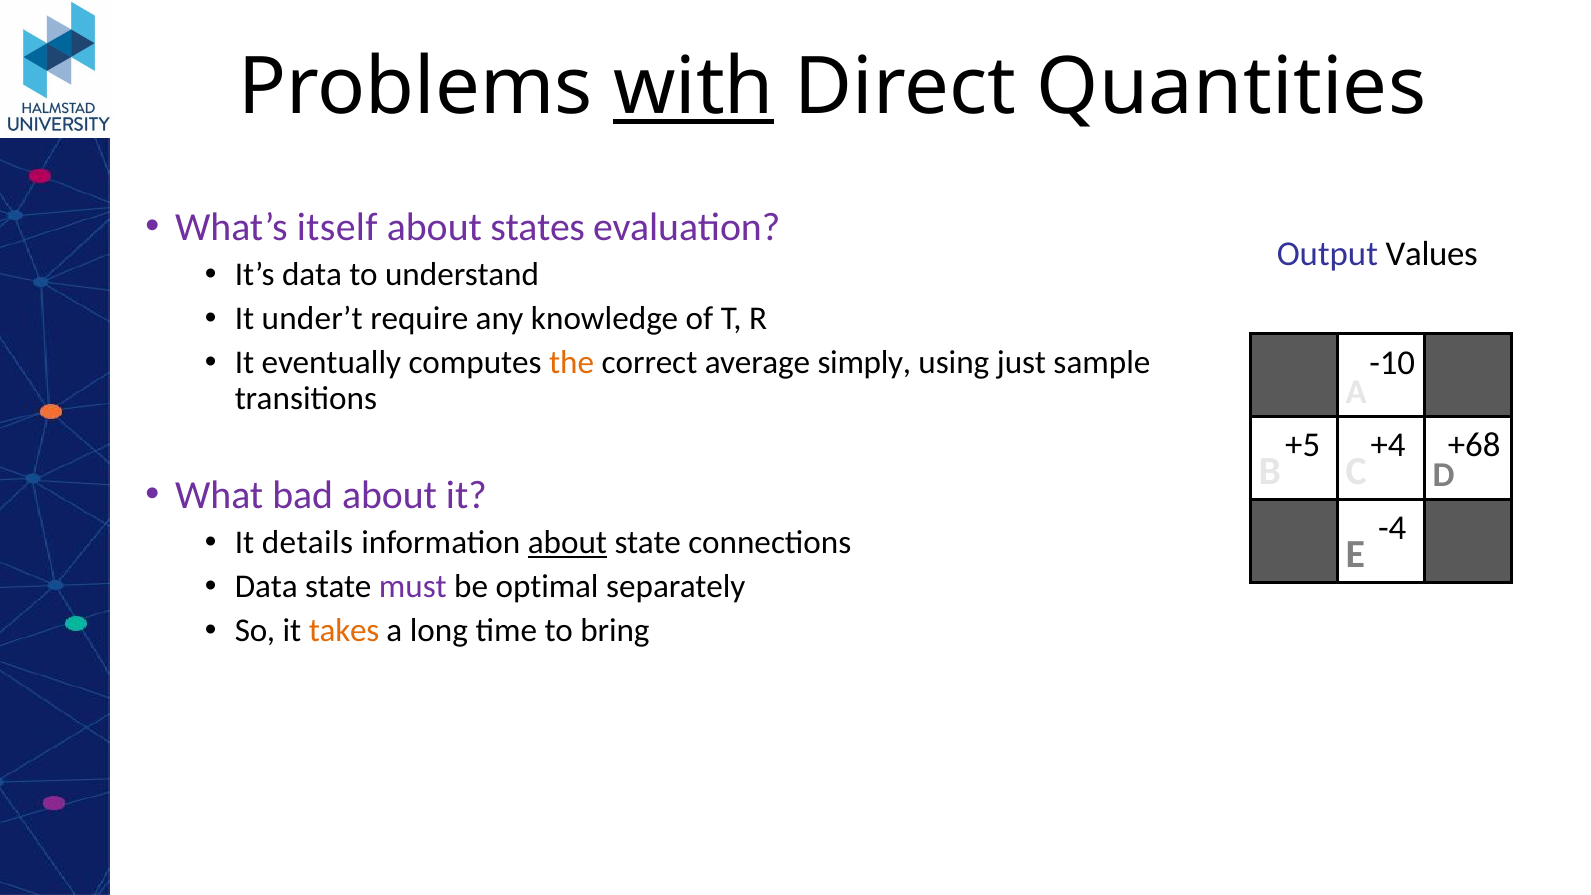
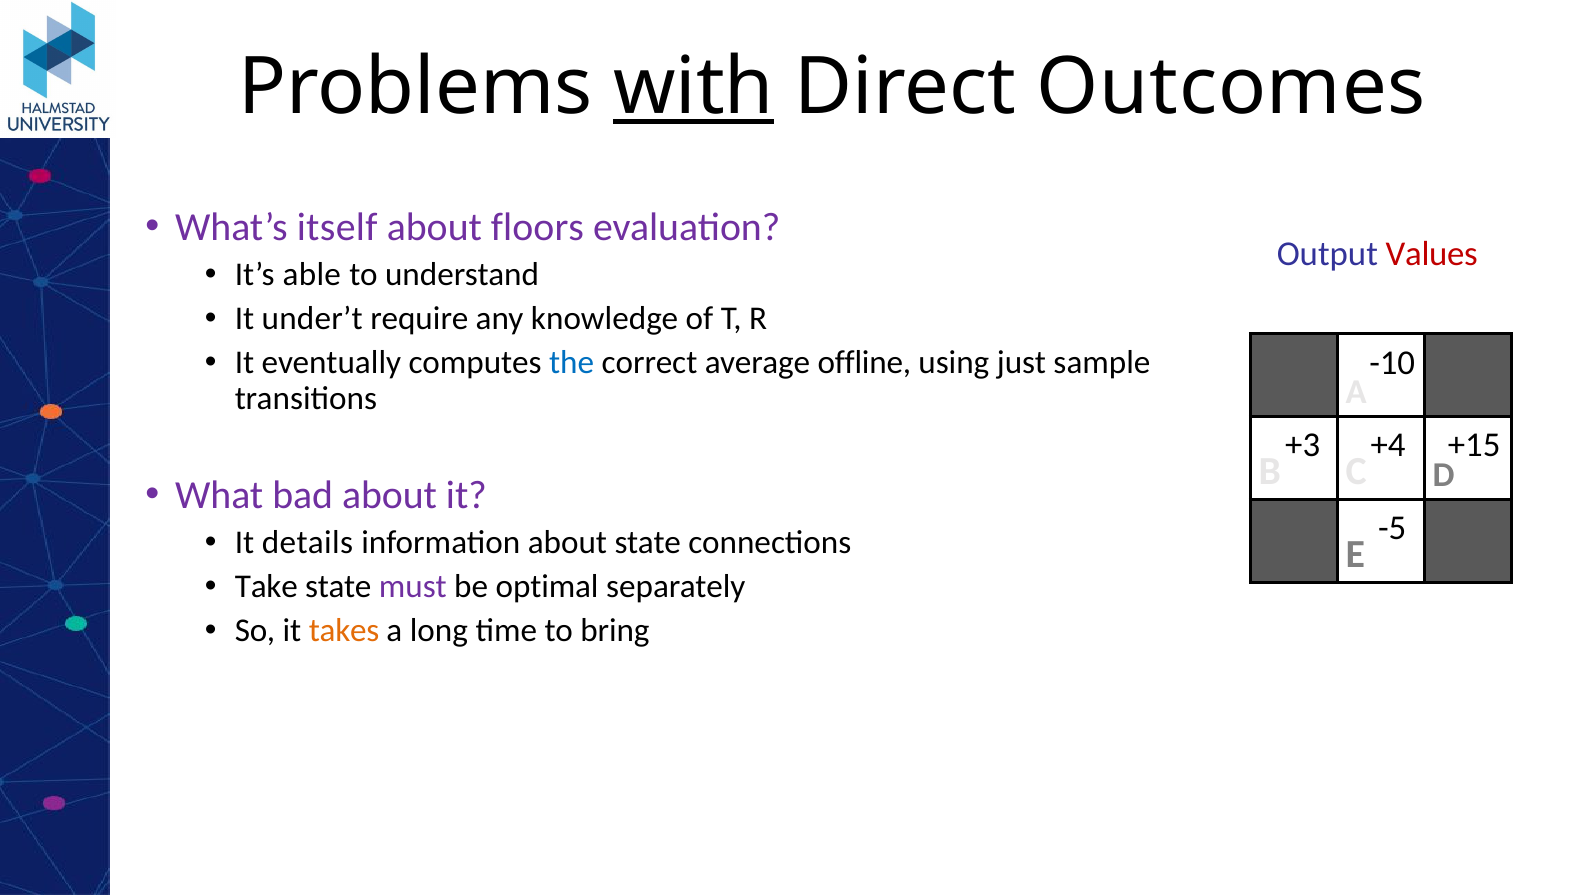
Quantities: Quantities -> Outcomes
states: states -> floors
Values colour: black -> red
It’s data: data -> able
the colour: orange -> blue
simply: simply -> offline
+5: +5 -> +3
+68: +68 -> +15
-4: -4 -> -5
about at (567, 543) underline: present -> none
Data at (266, 587): Data -> Take
